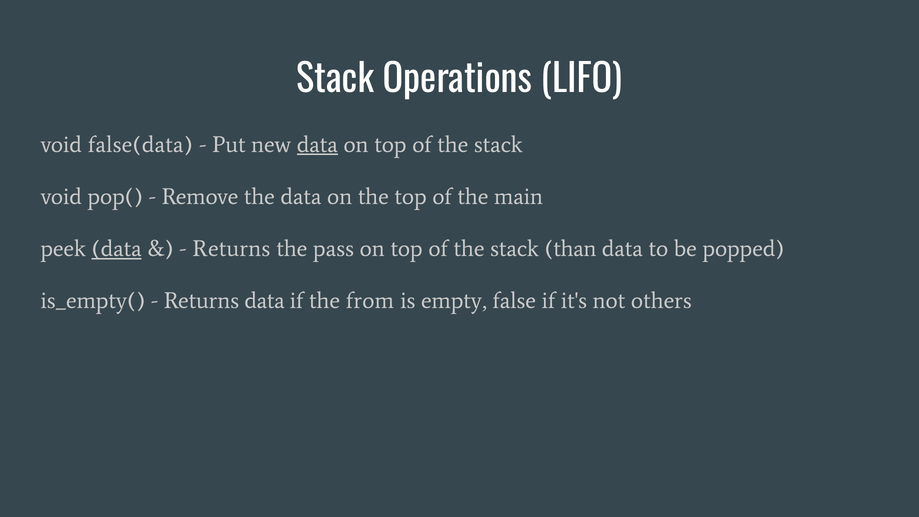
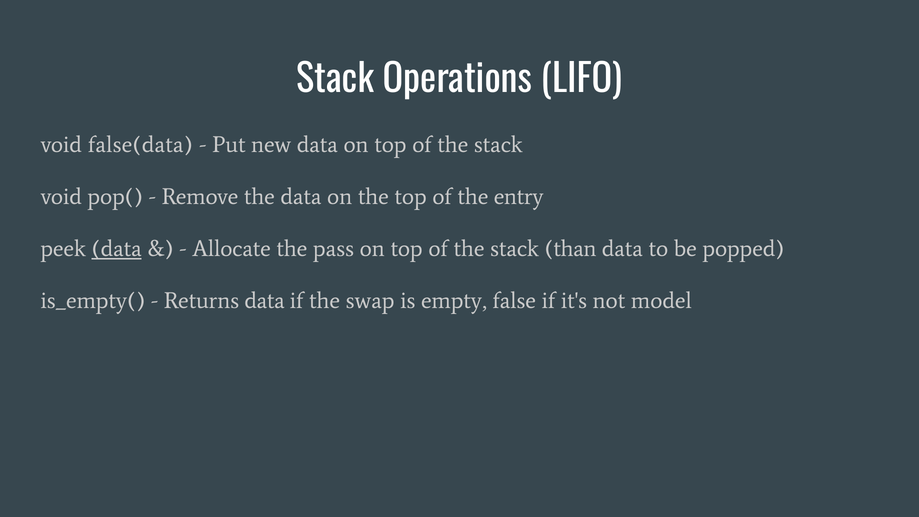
data at (317, 145) underline: present -> none
main: main -> entry
Returns at (231, 249): Returns -> Allocate
from: from -> swap
others: others -> model
